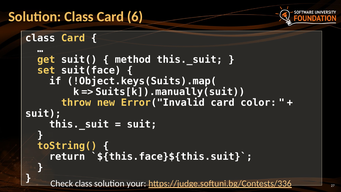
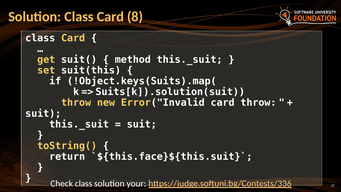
6: 6 -> 8
suit(face: suit(face -> suit(this
Suits[k]).manually(suit: Suits[k]).manually(suit -> Suits[k]).solution(suit
card color: color -> throw
